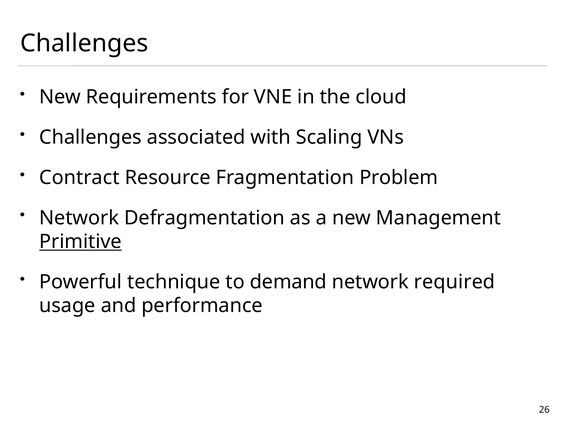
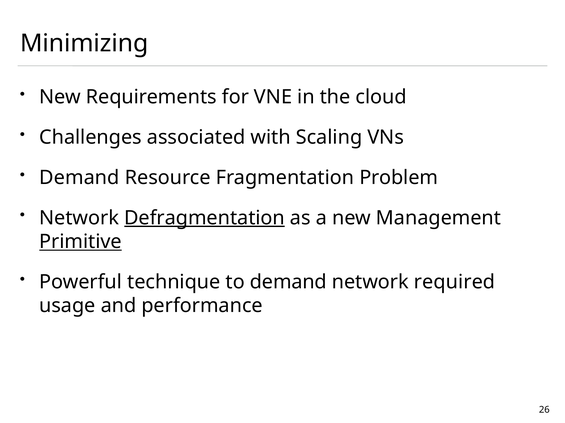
Challenges at (84, 44): Challenges -> Minimizing
Contract at (79, 178): Contract -> Demand
Defragmentation underline: none -> present
